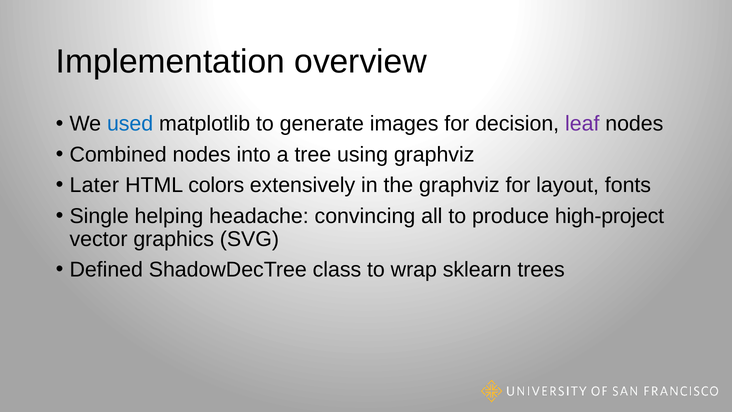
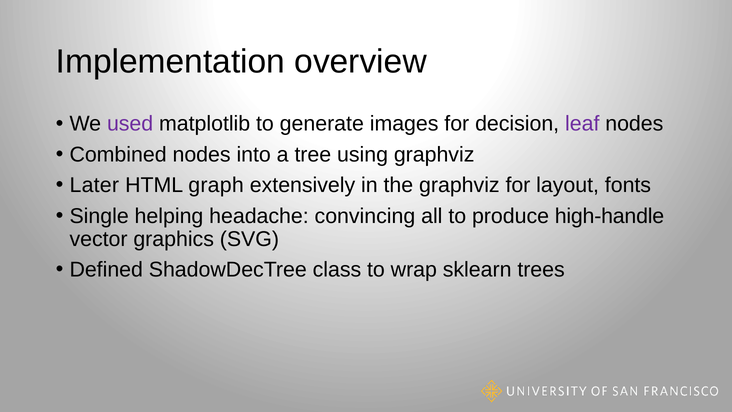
used colour: blue -> purple
colors: colors -> graph
high-project: high-project -> high-handle
